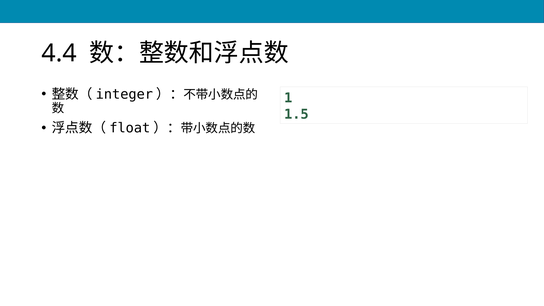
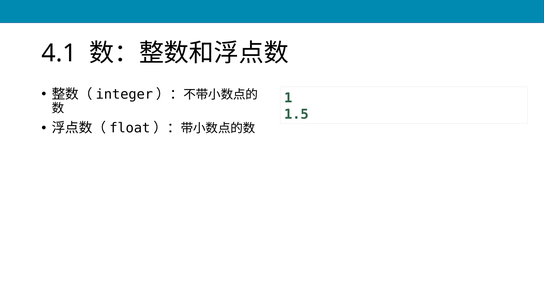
4.4: 4.4 -> 4.1
